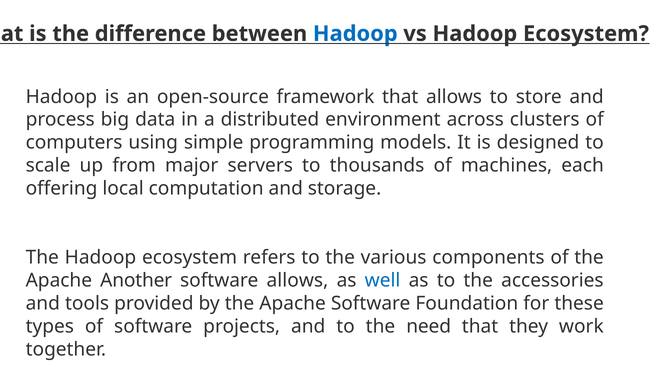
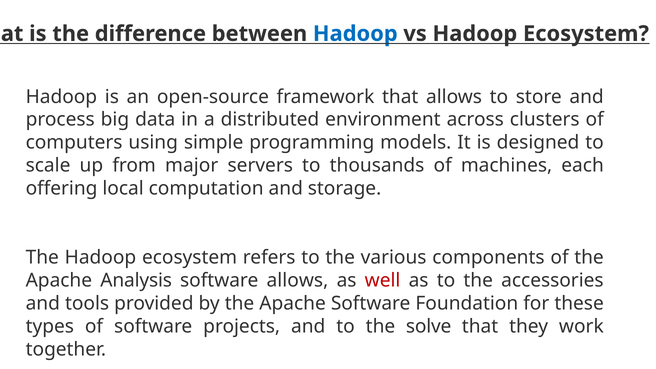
Another: Another -> Analysis
well colour: blue -> red
need: need -> solve
